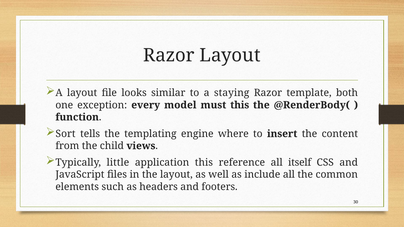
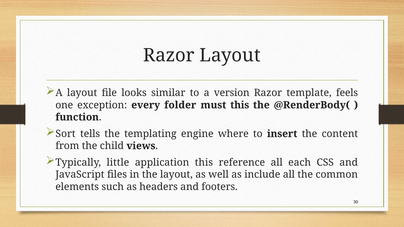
staying: staying -> version
both: both -> feels
model: model -> folder
itself: itself -> each
